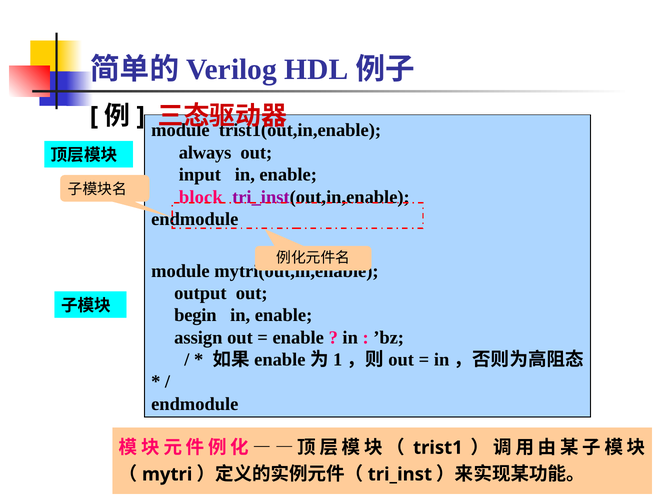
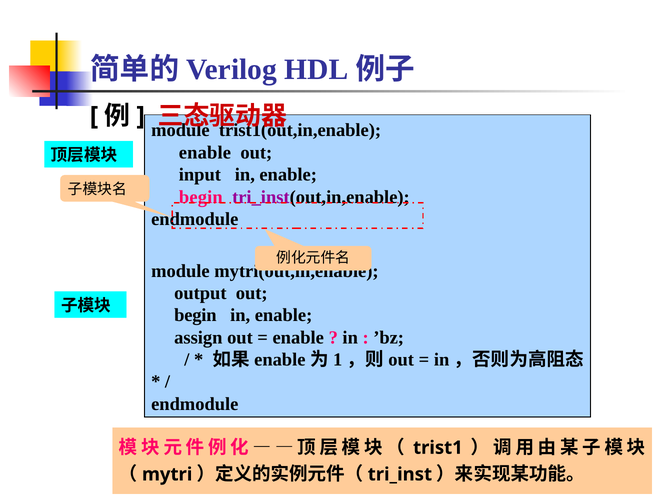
always at (205, 153): always -> enable
block at (201, 197): block -> begin
